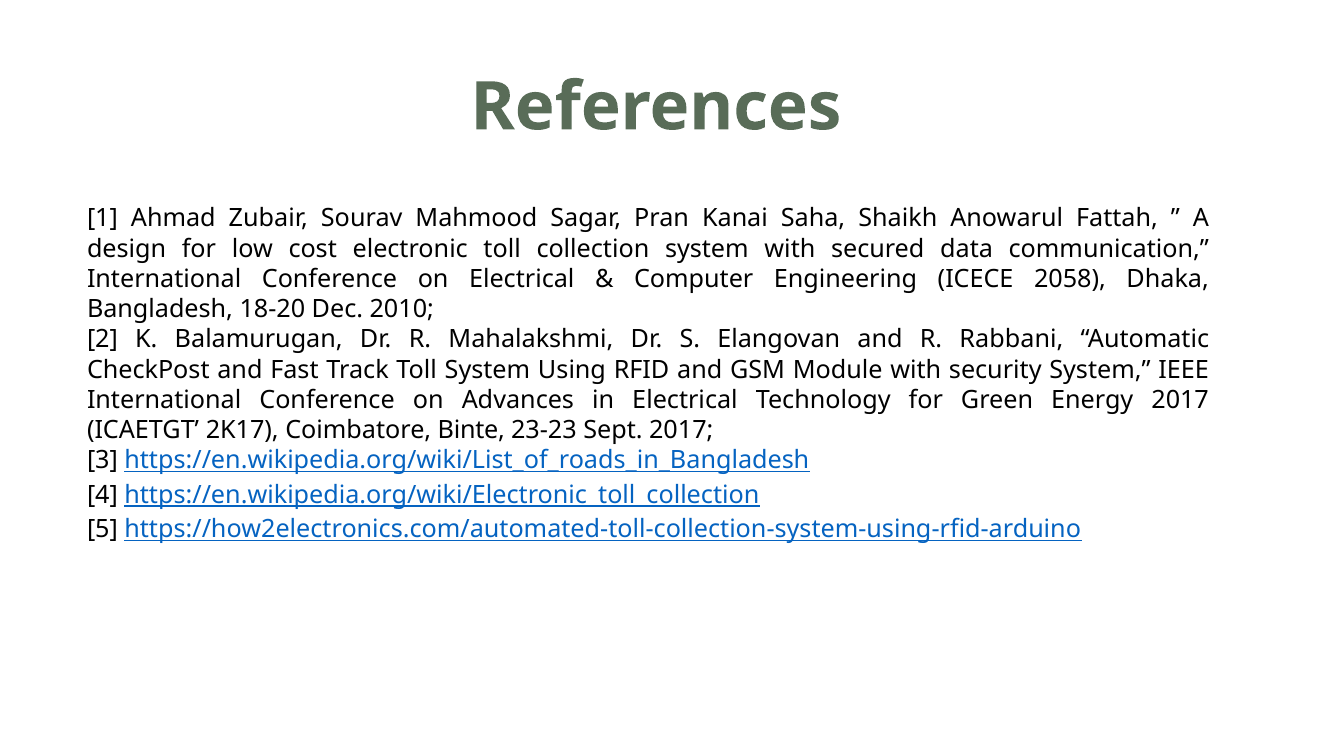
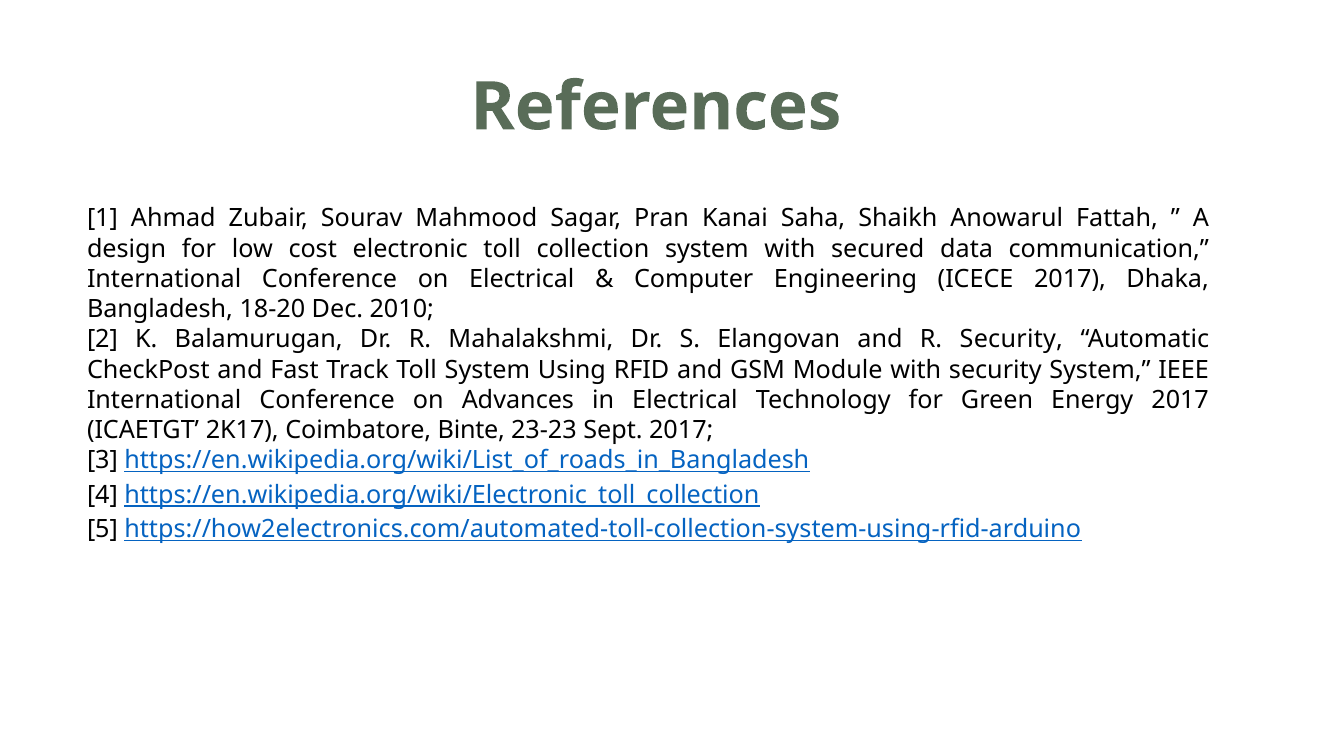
ICECE 2058: 2058 -> 2017
R Rabbani: Rabbani -> Security
